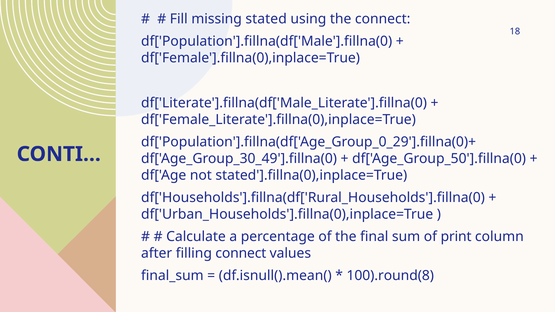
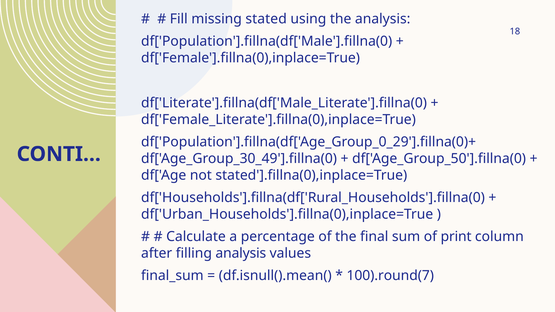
the connect: connect -> analysis
filling connect: connect -> analysis
100).round(8: 100).round(8 -> 100).round(7
